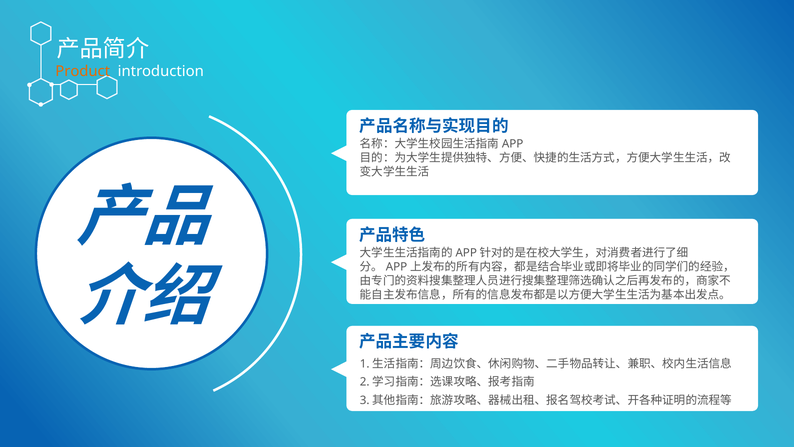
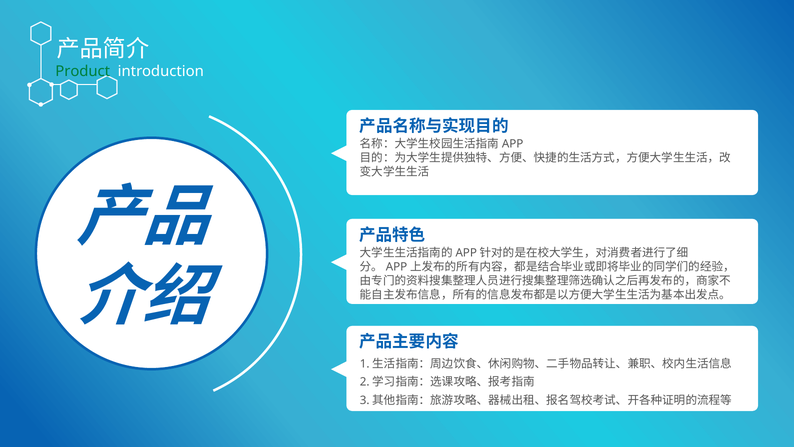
Product colour: orange -> green
